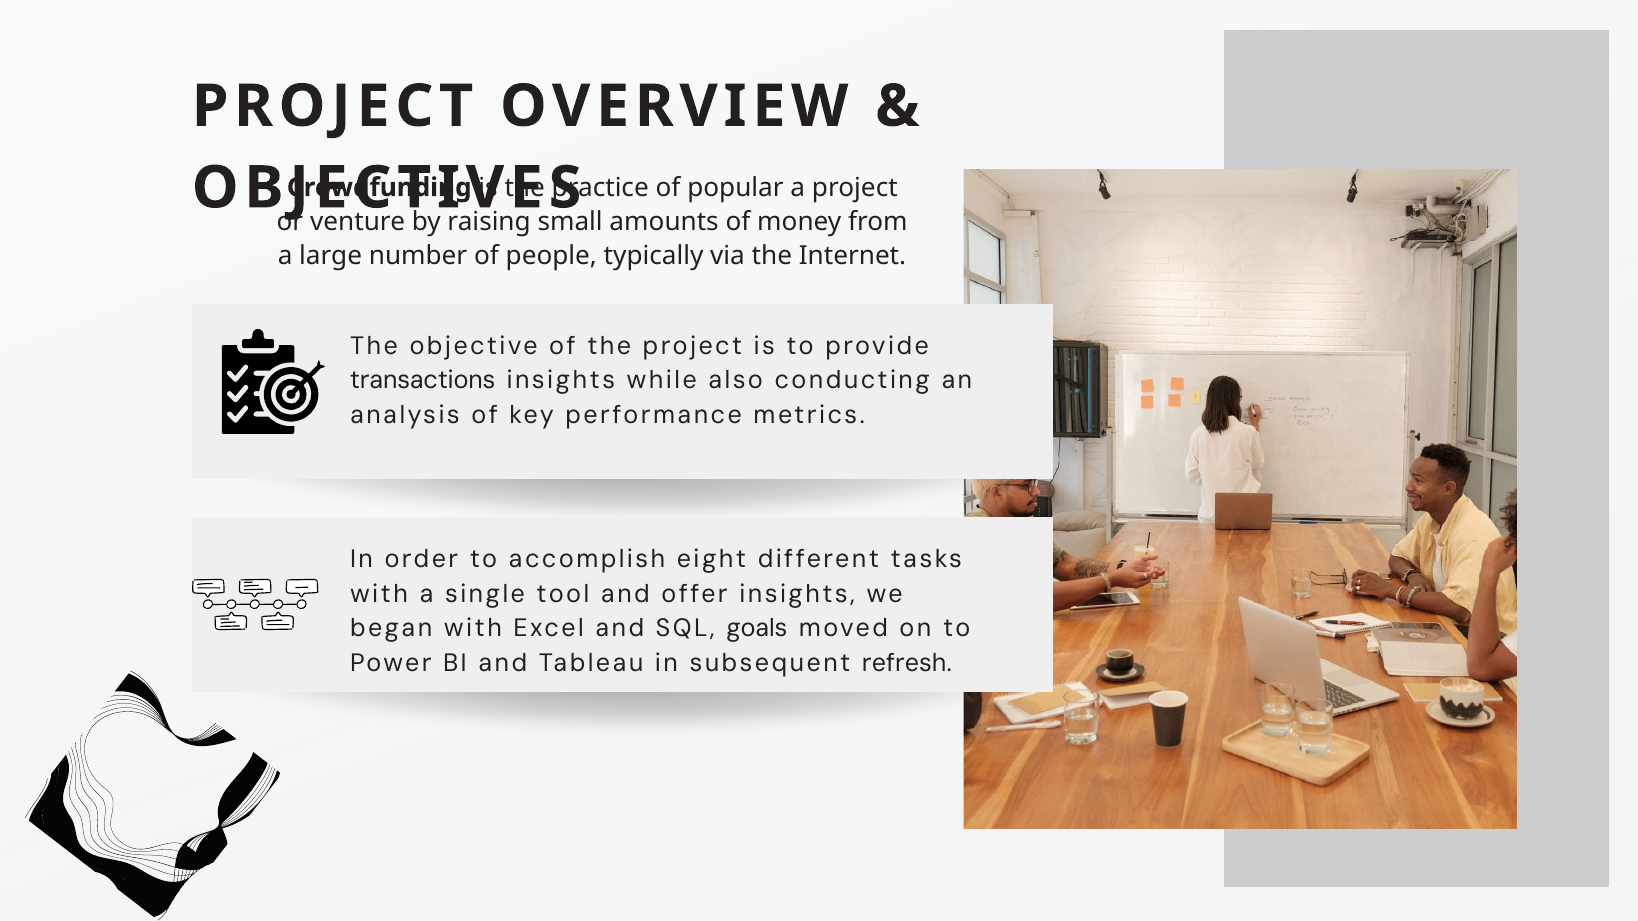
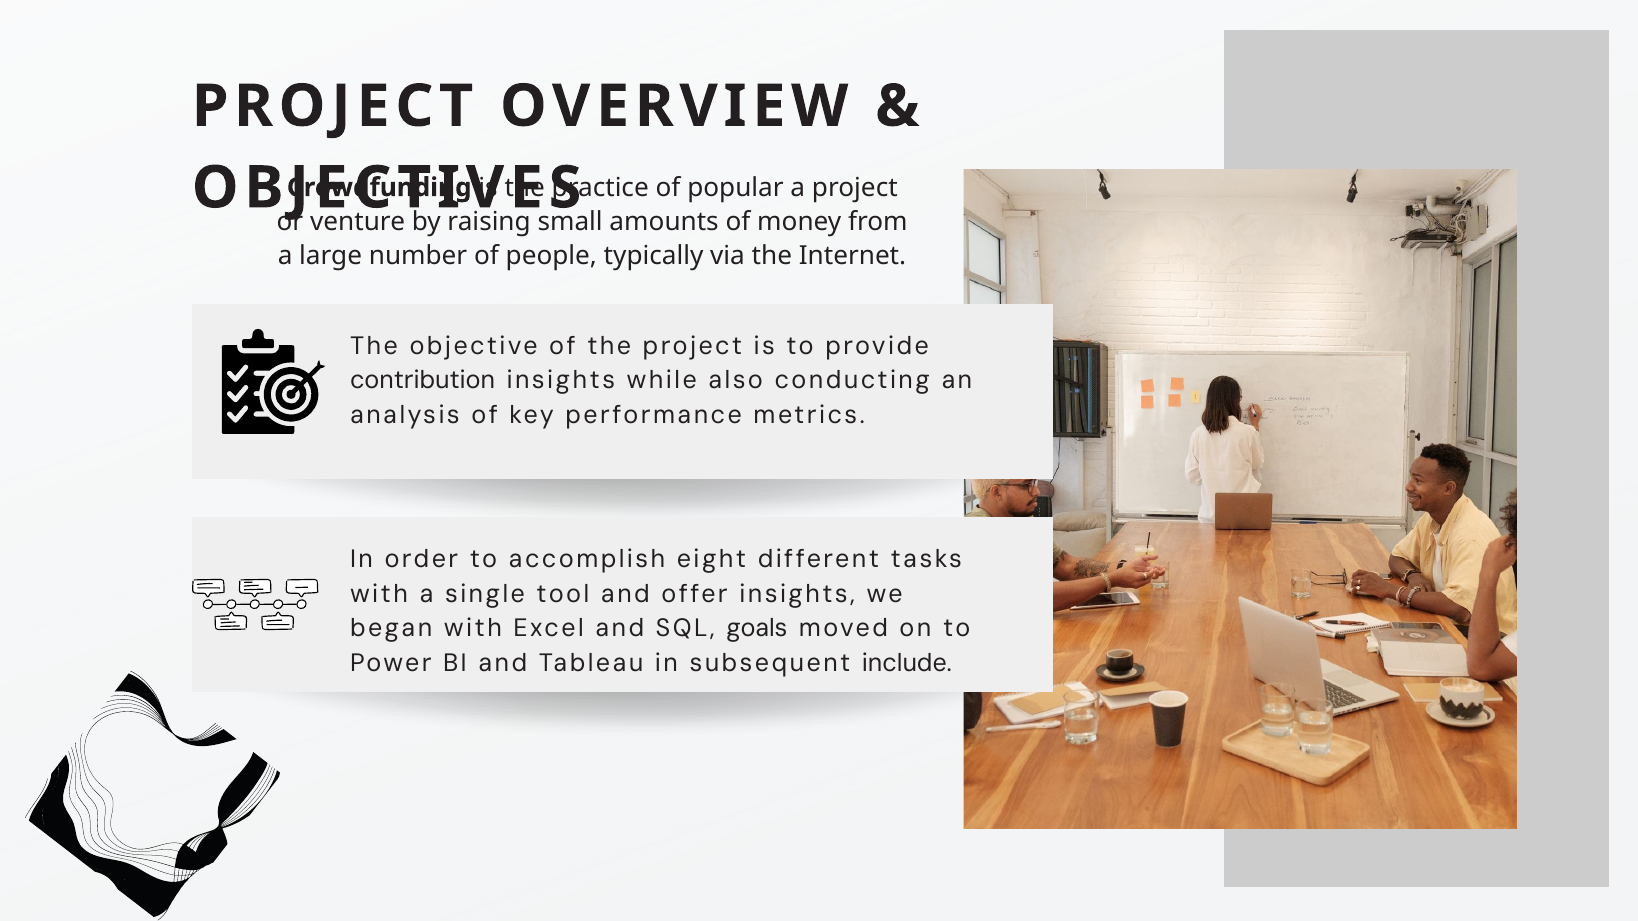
transactions: transactions -> contribution
refresh: refresh -> include
